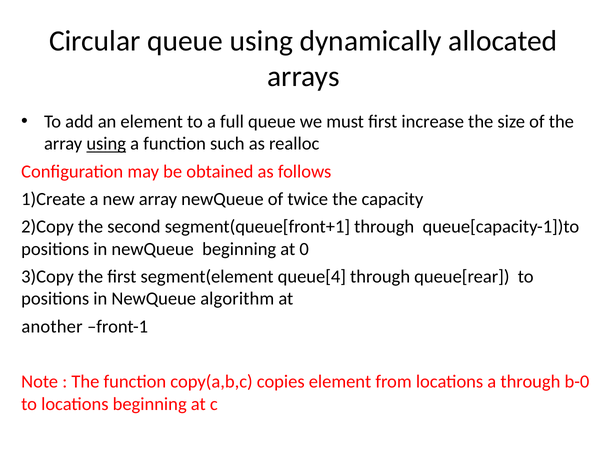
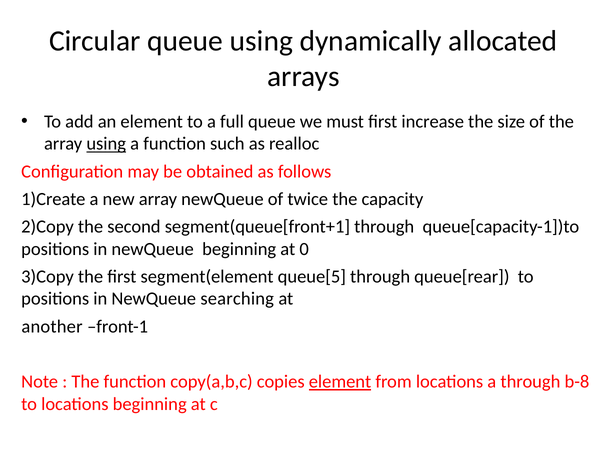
queue[4: queue[4 -> queue[5
algorithm: algorithm -> searching
element at (340, 382) underline: none -> present
b-0: b-0 -> b-8
